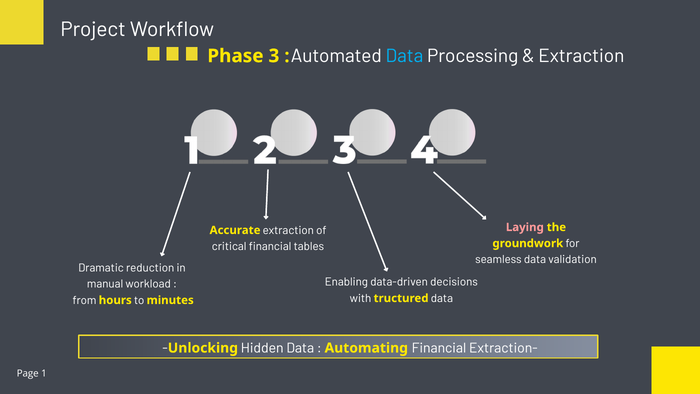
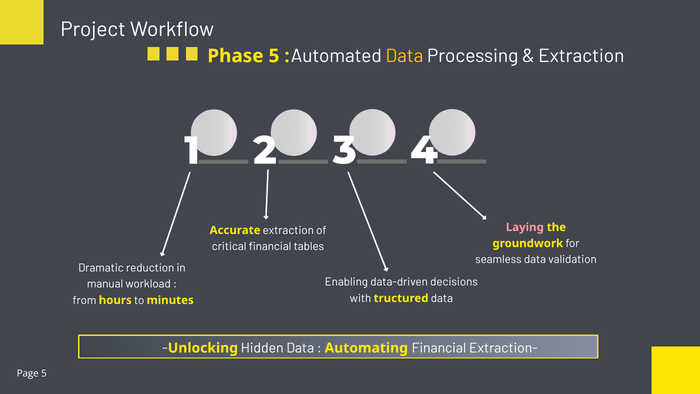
Data at (404, 56) colour: light blue -> yellow
Phase 3: 3 -> 5
Page 1: 1 -> 5
